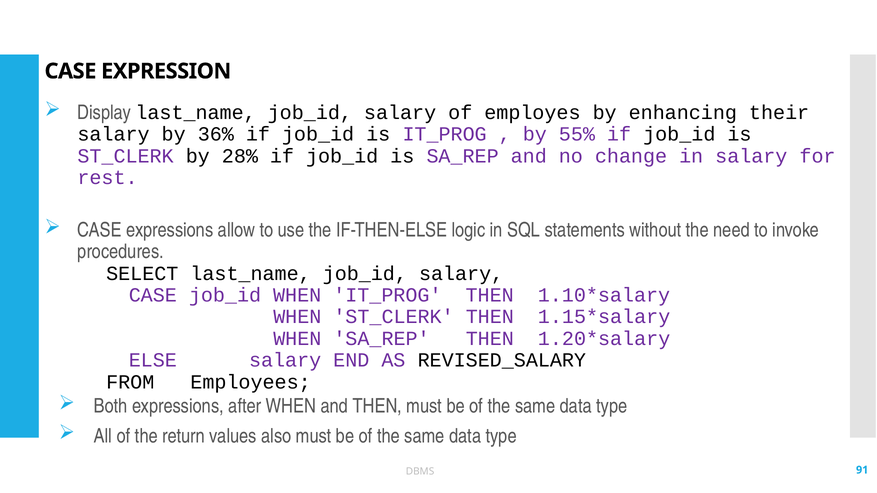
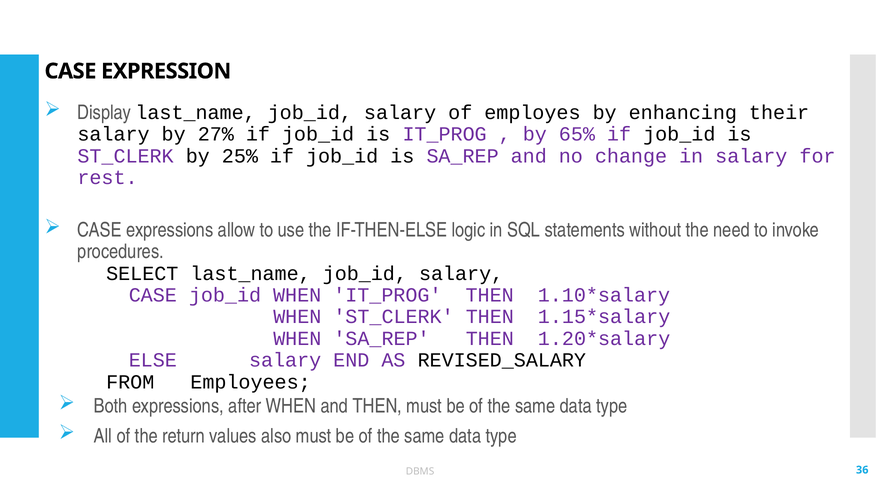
36%: 36% -> 27%
55%: 55% -> 65%
28%: 28% -> 25%
91: 91 -> 36
